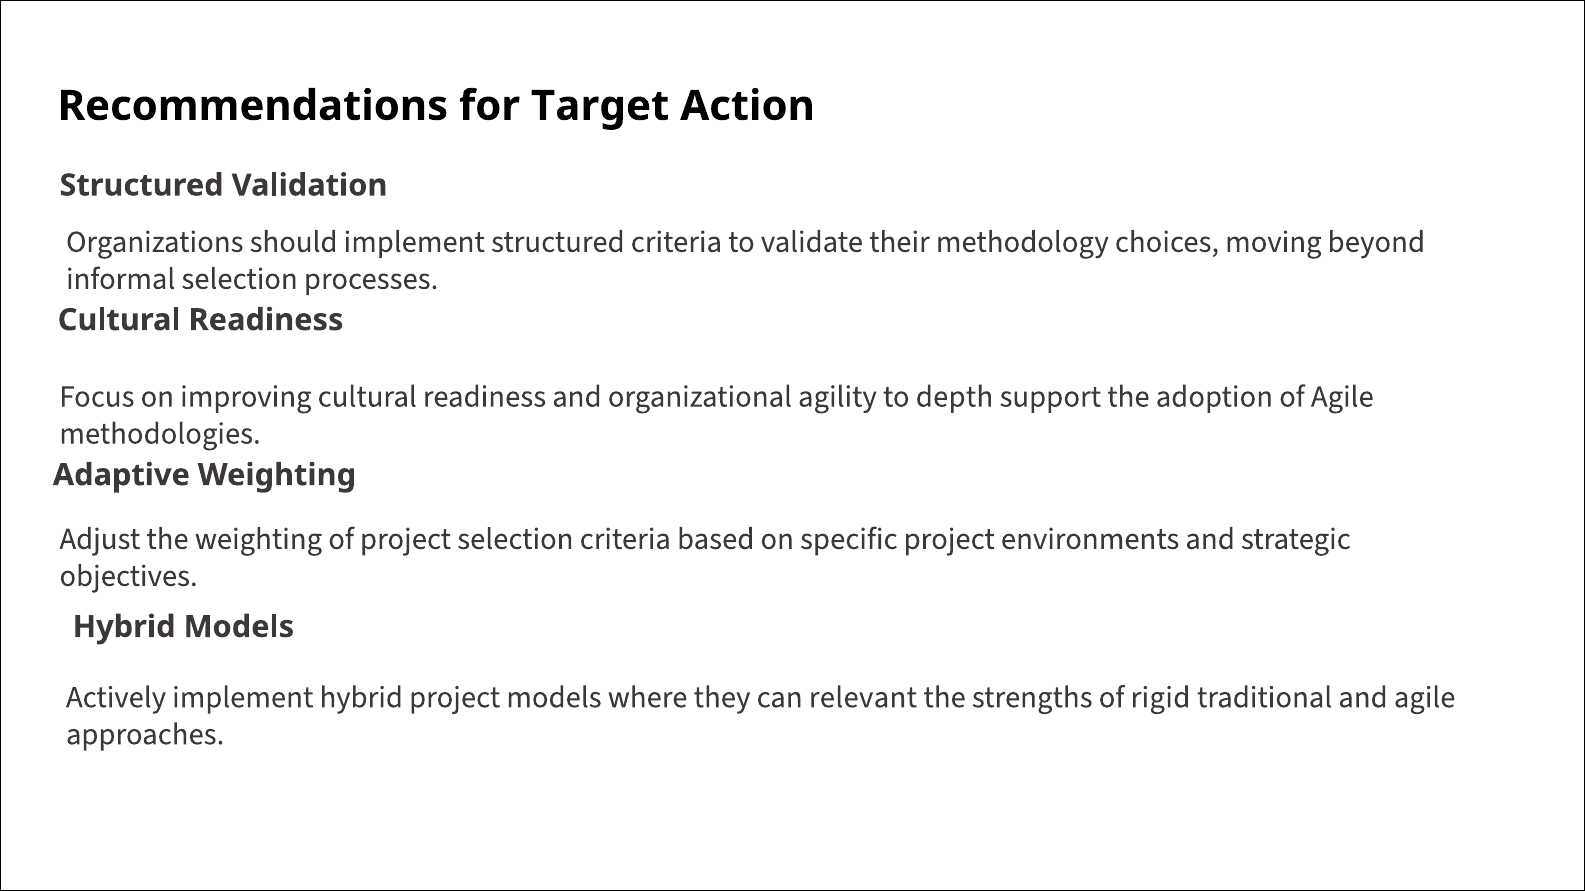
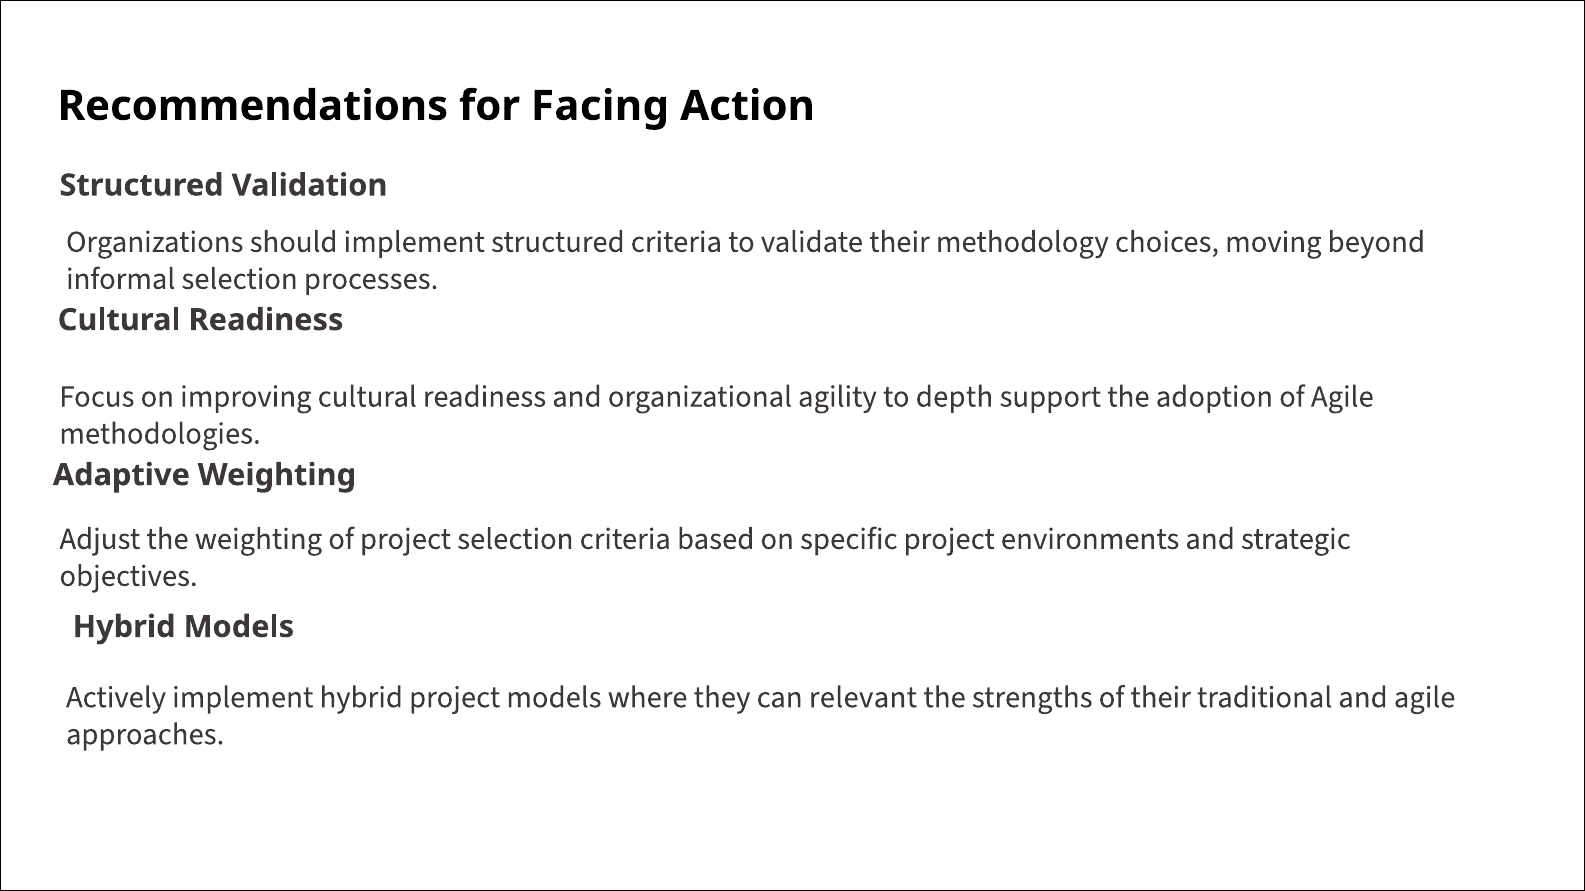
Target: Target -> Facing
of rigid: rigid -> their
